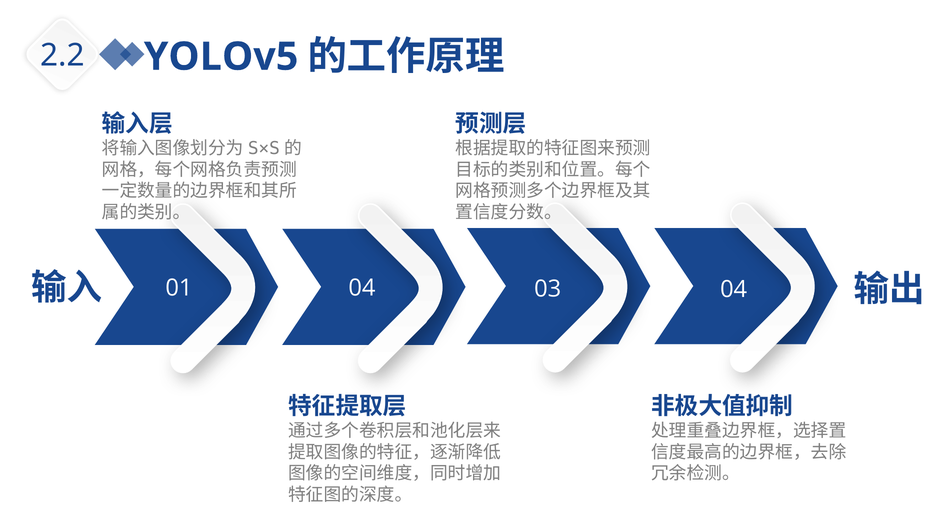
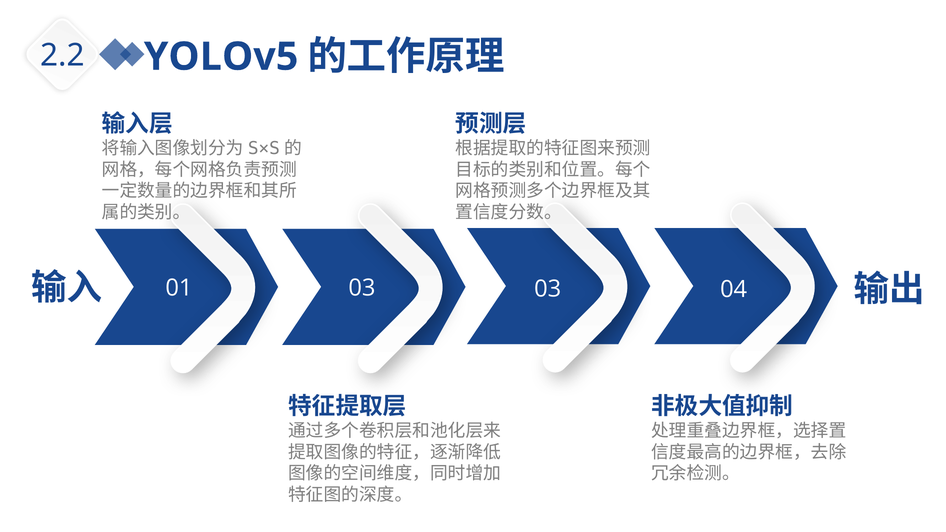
01 04: 04 -> 03
